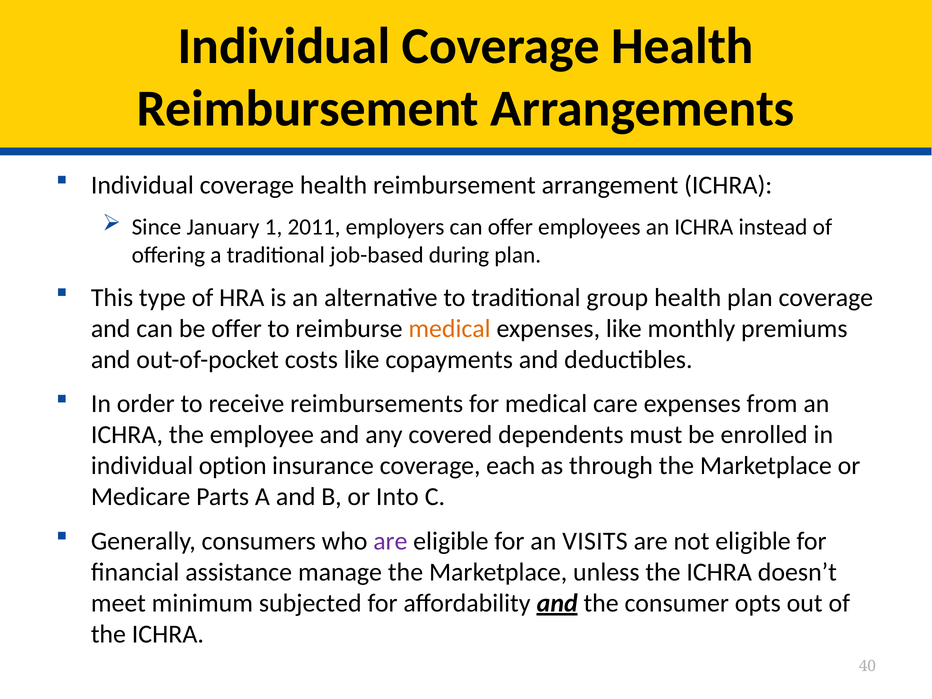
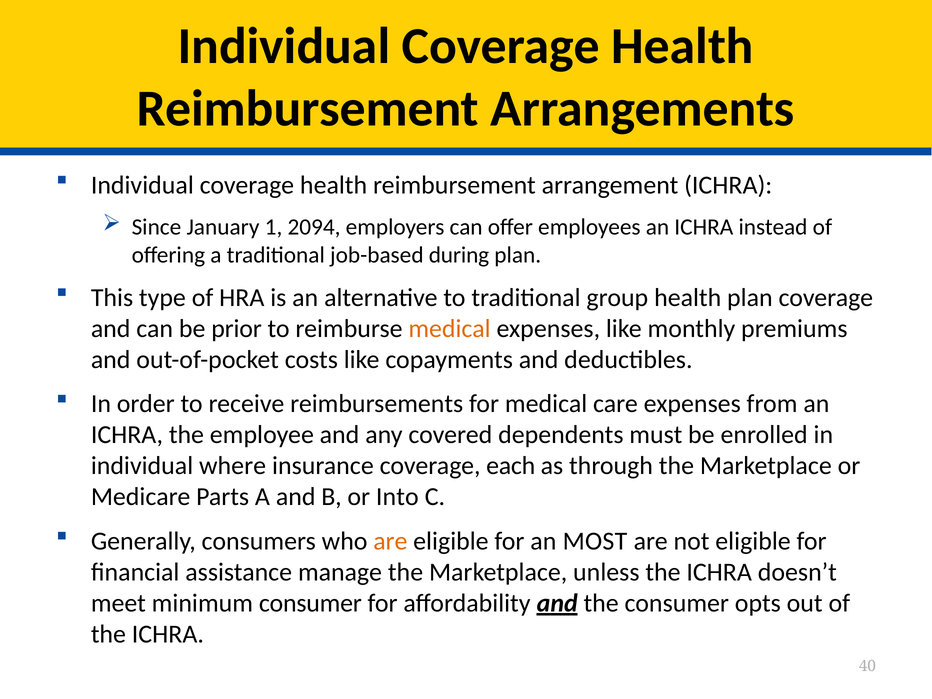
2011: 2011 -> 2094
be offer: offer -> prior
option: option -> where
are at (390, 541) colour: purple -> orange
VISITS: VISITS -> MOST
minimum subjected: subjected -> consumer
